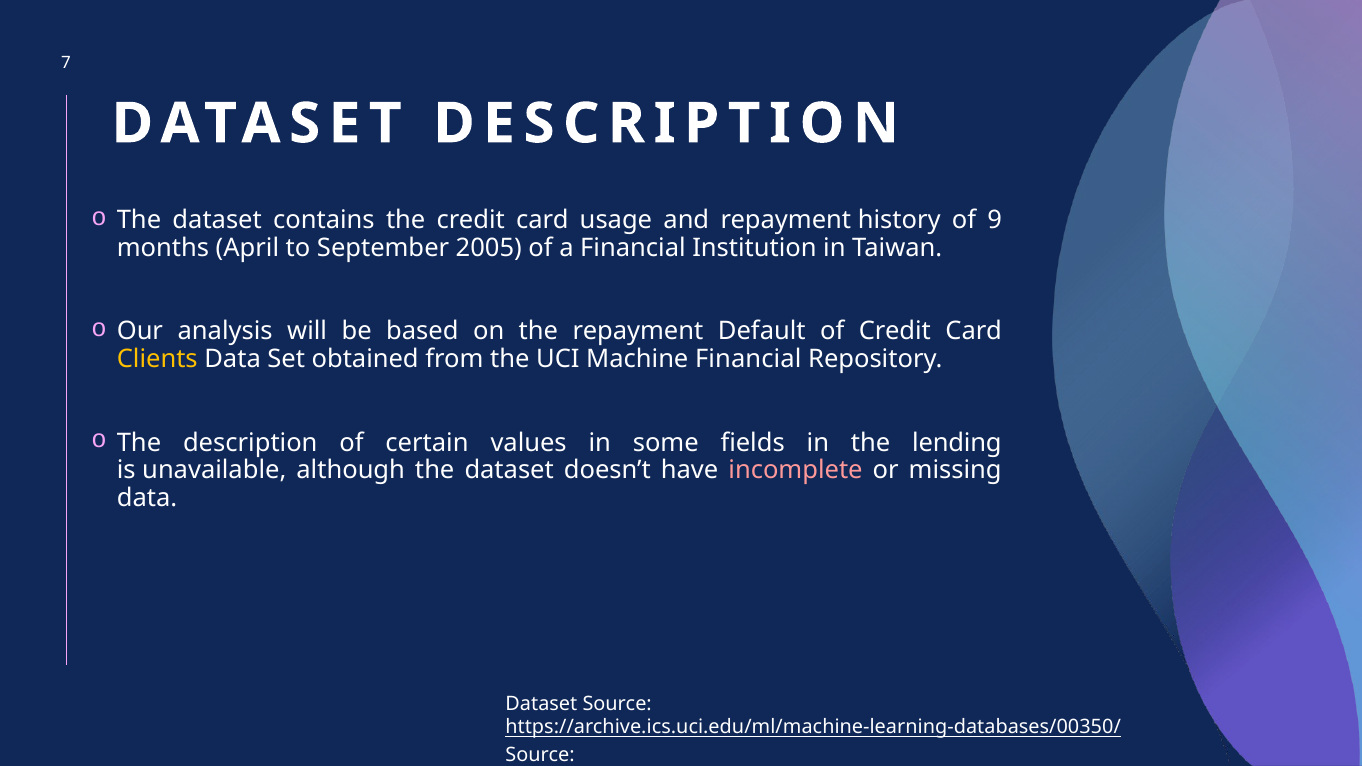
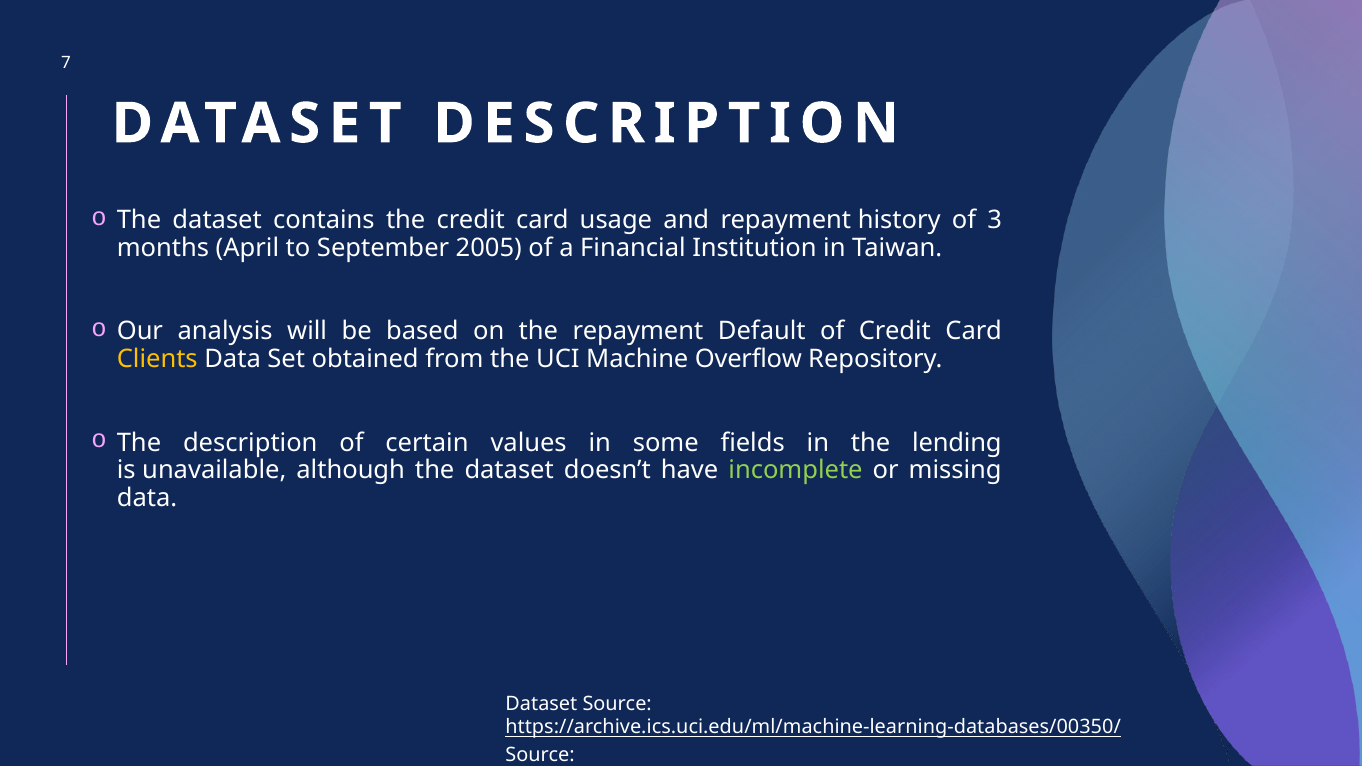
9: 9 -> 3
Machine Financial: Financial -> Overflow
incomplete colour: pink -> light green
